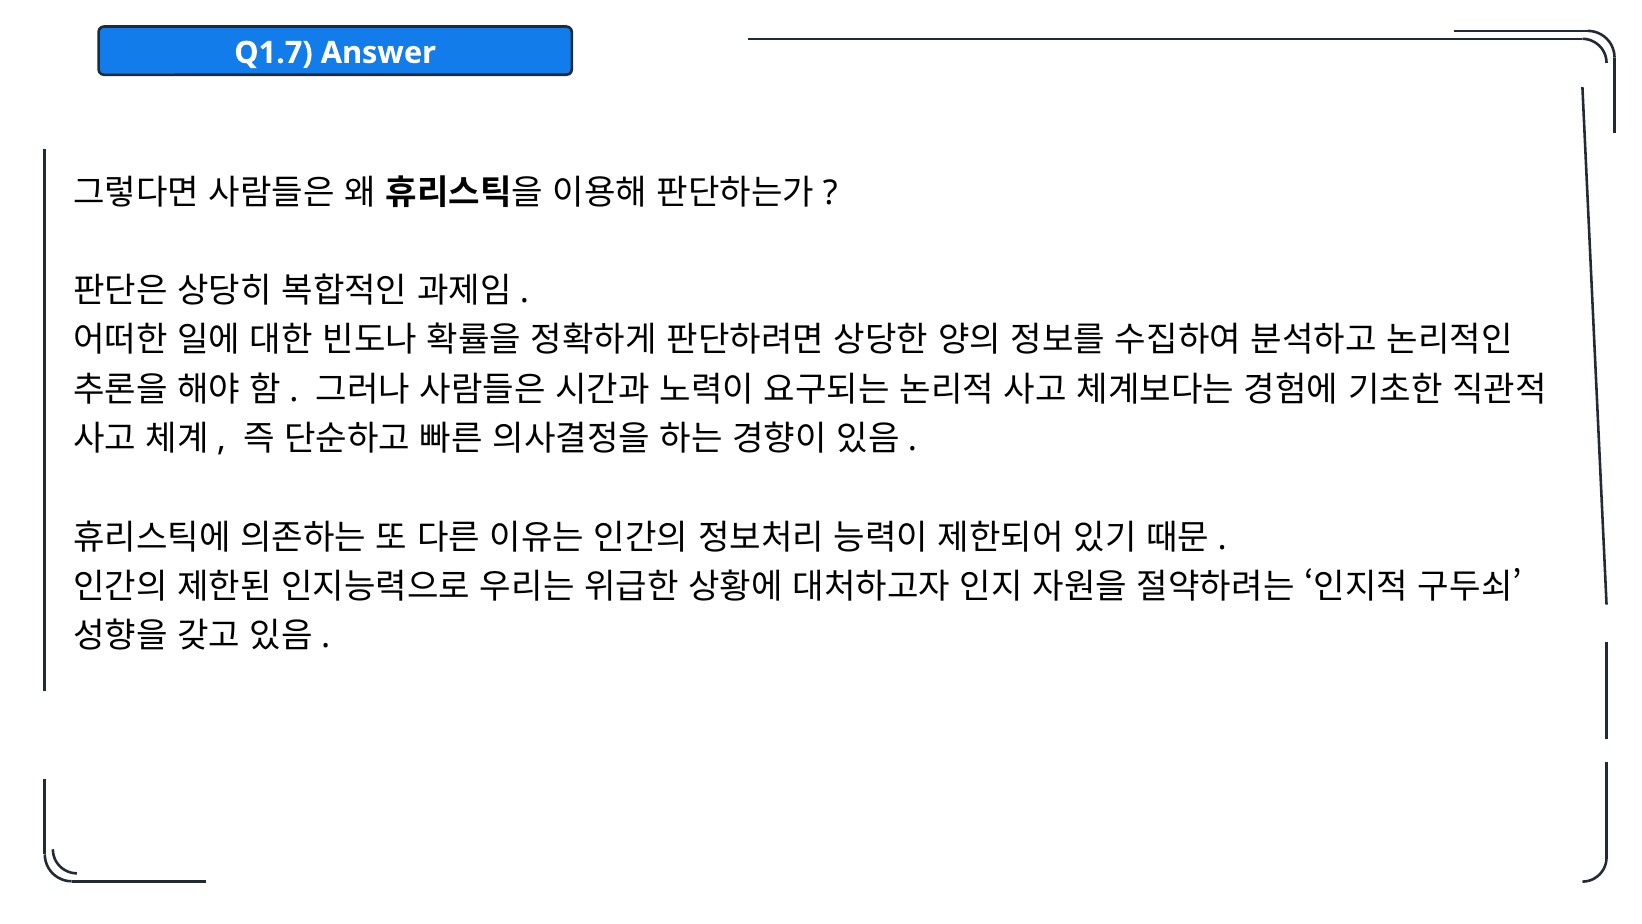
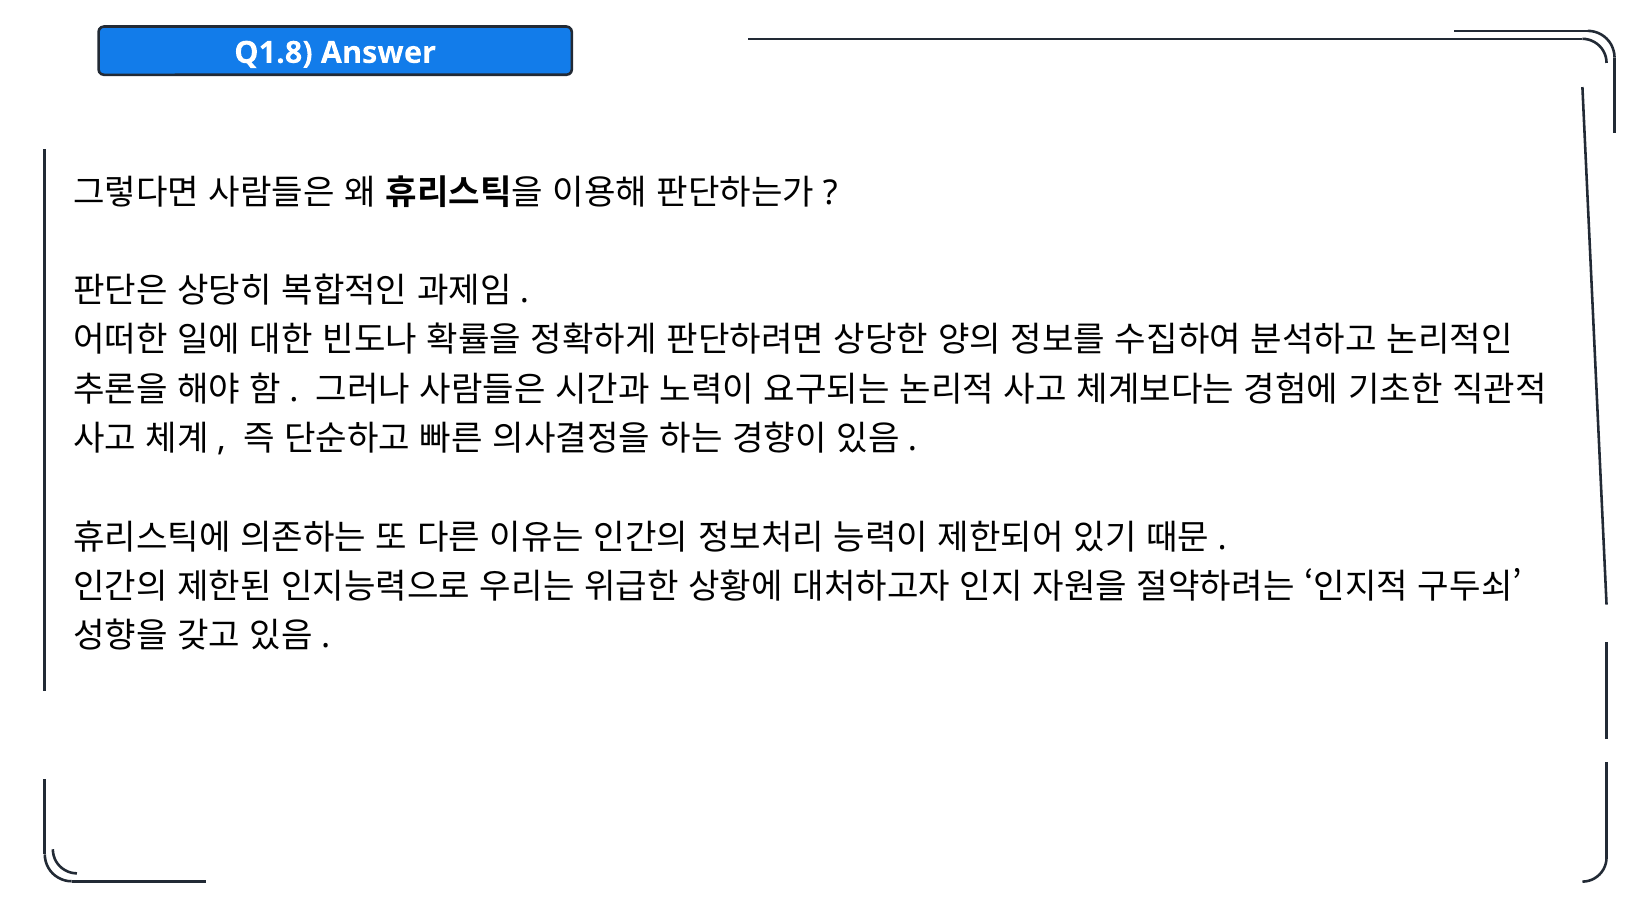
Q1.7: Q1.7 -> Q1.8
